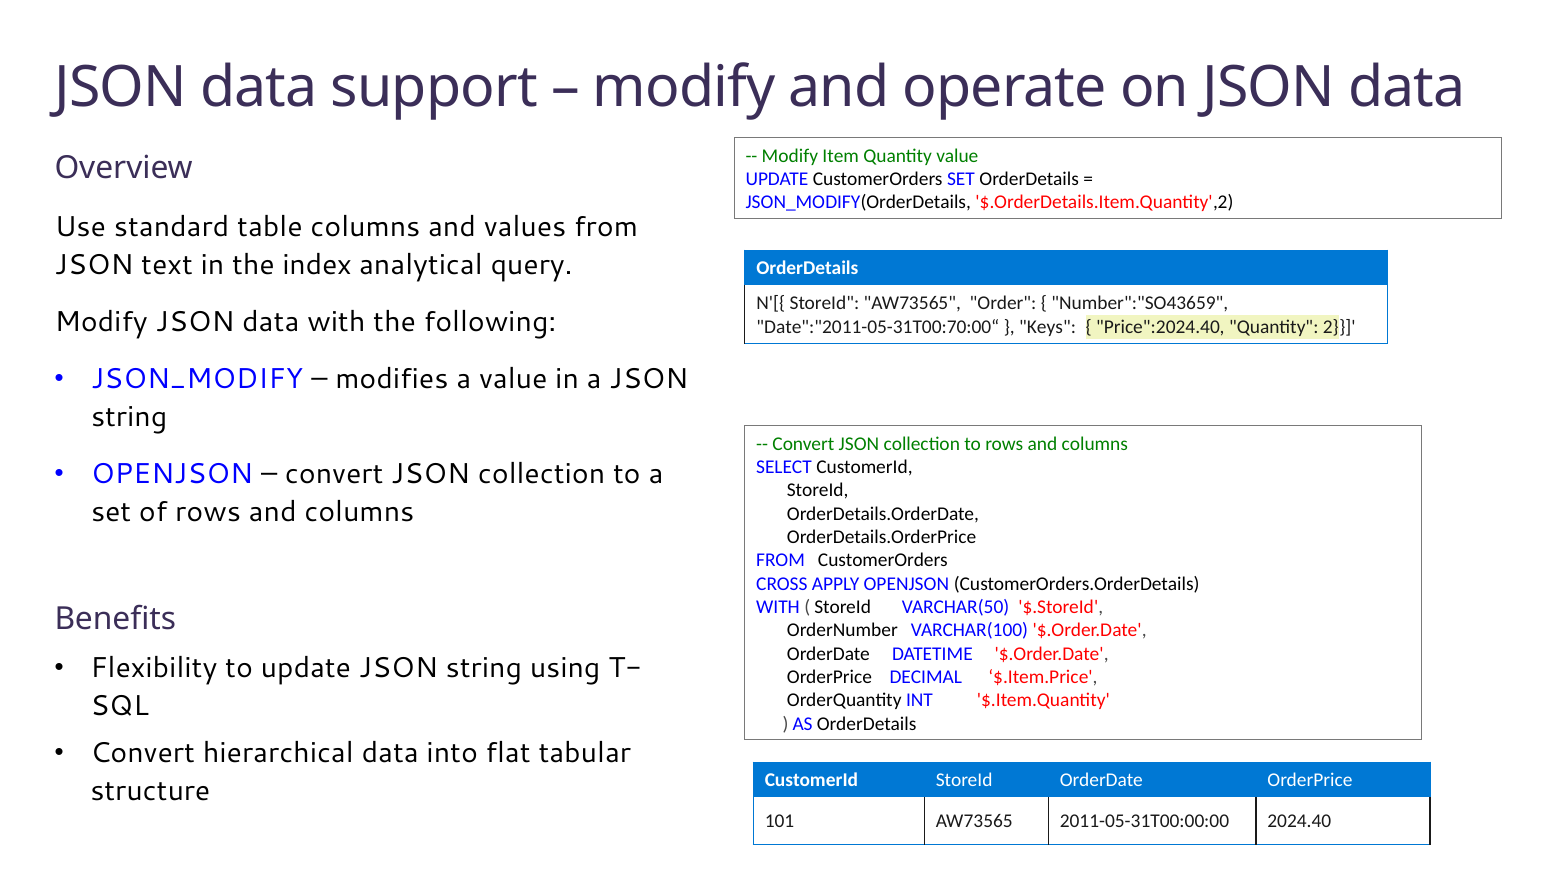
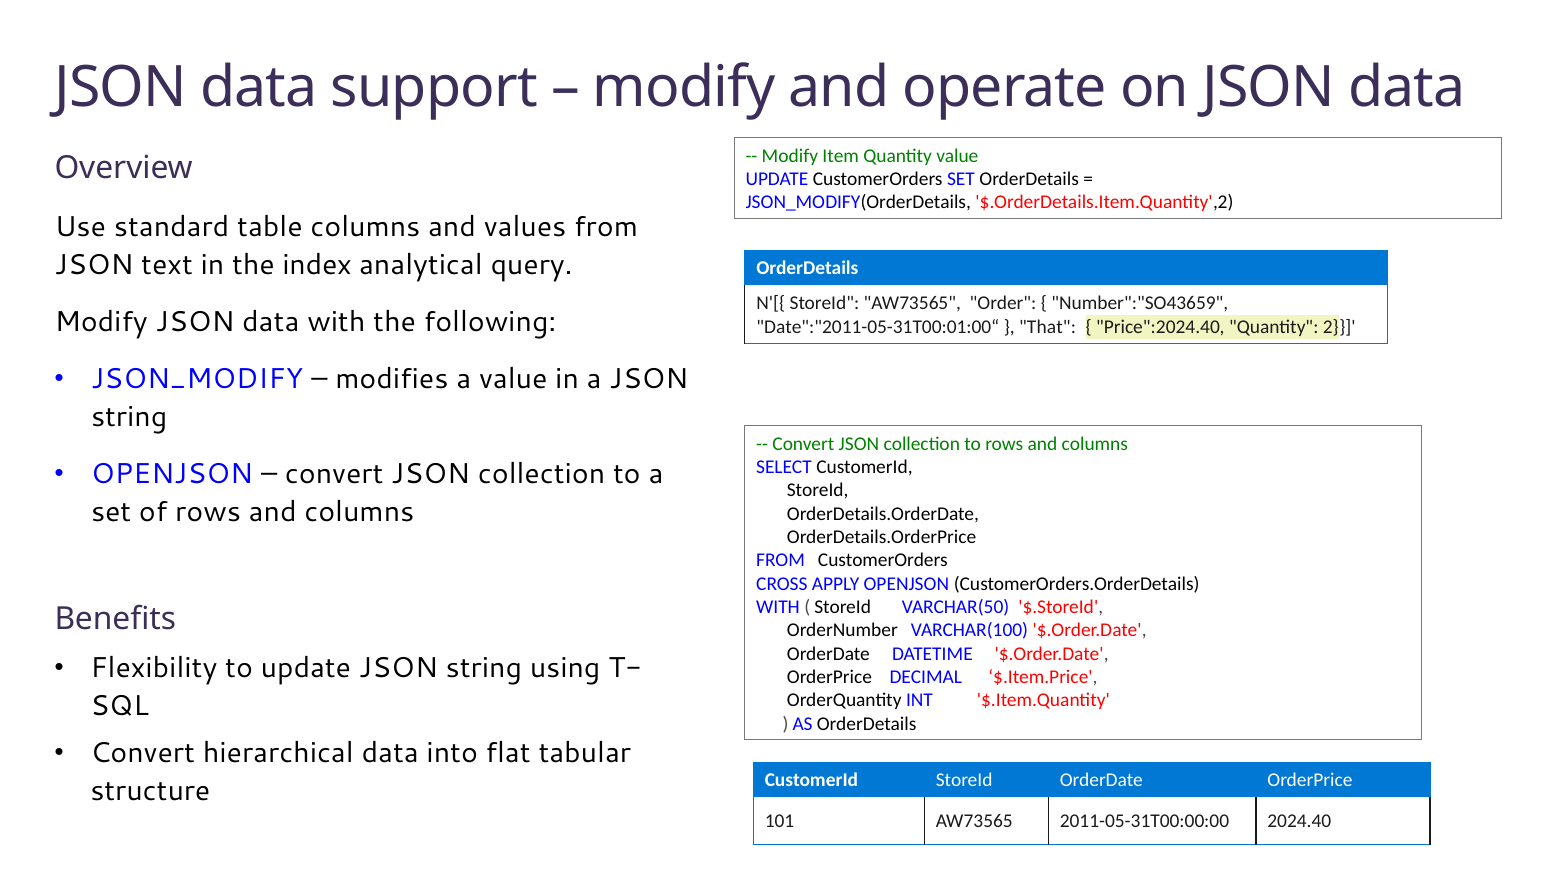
Date":"2011-05-31T00:70:00“: Date":"2011-05-31T00:70:00“ -> Date":"2011-05-31T00:01:00“
Keys: Keys -> That
